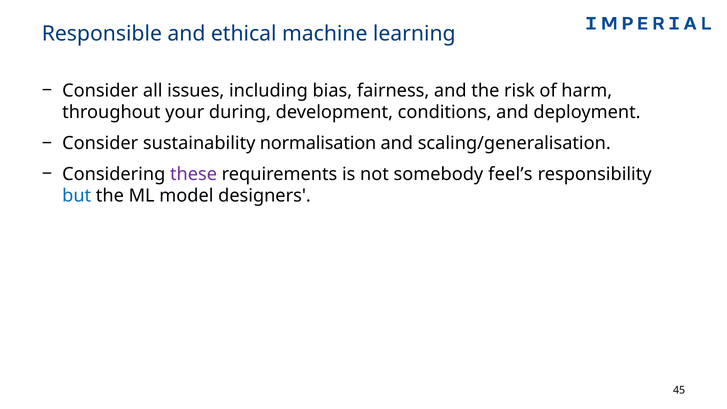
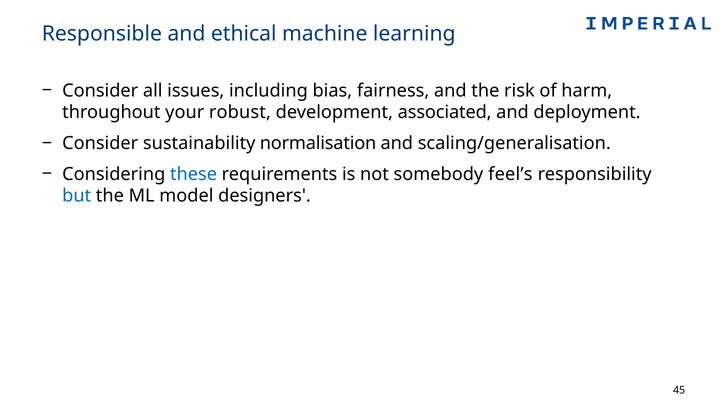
during: during -> robust
conditions: conditions -> associated
these colour: purple -> blue
